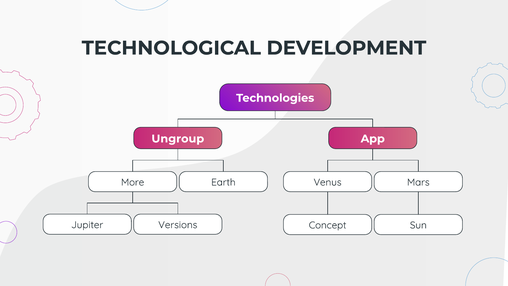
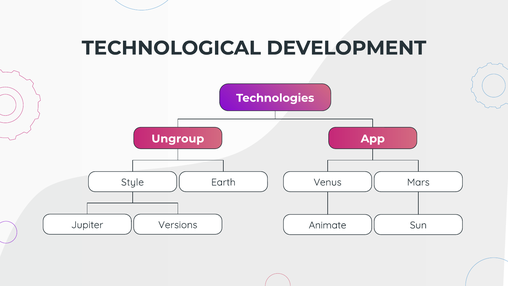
More: More -> Style
Concept: Concept -> Animate
